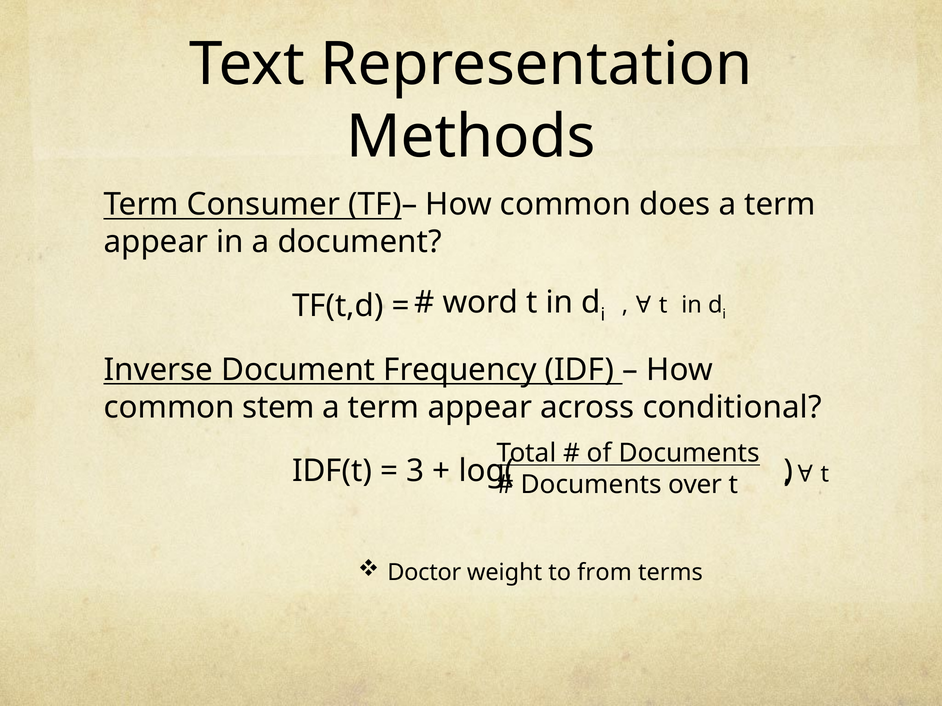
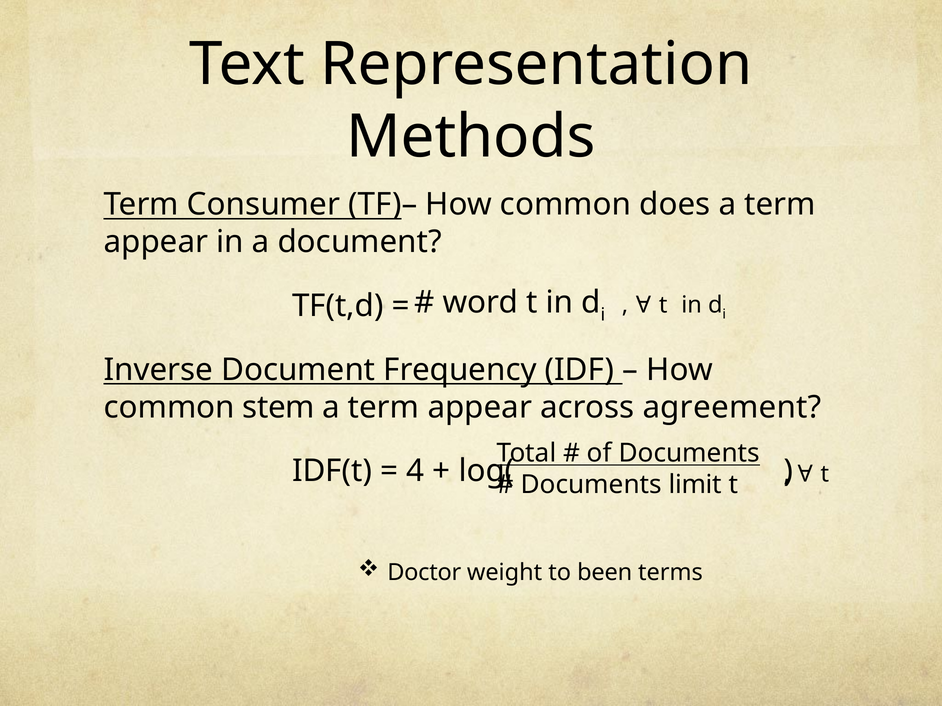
conditional: conditional -> agreement
3: 3 -> 4
over: over -> limit
from: from -> been
